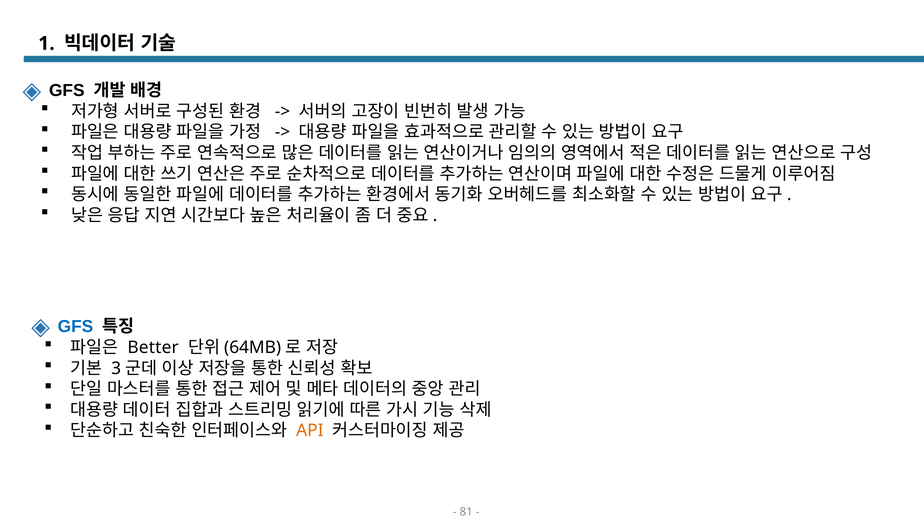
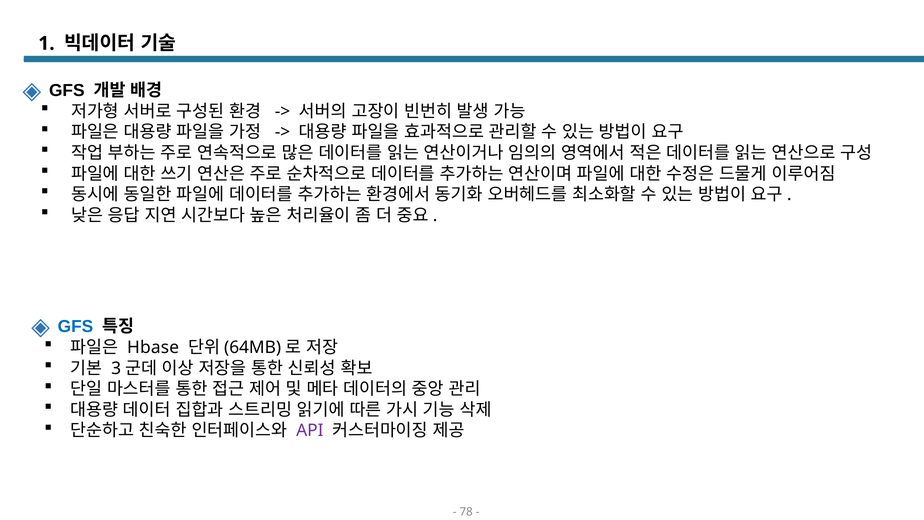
Better: Better -> Hbase
API colour: orange -> purple
81: 81 -> 78
